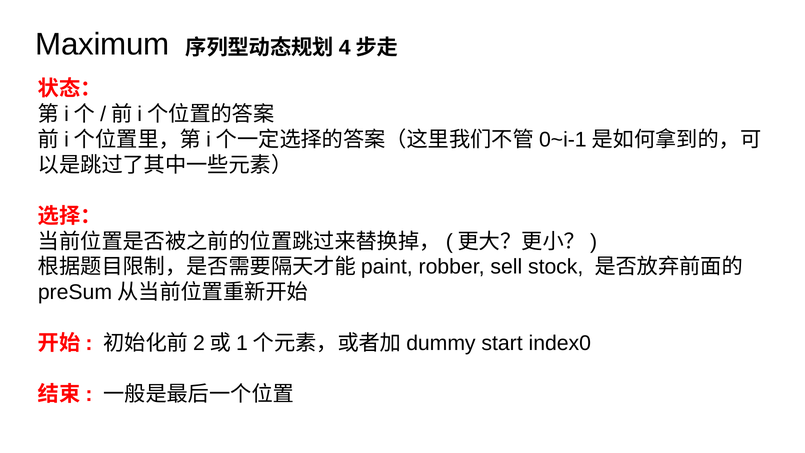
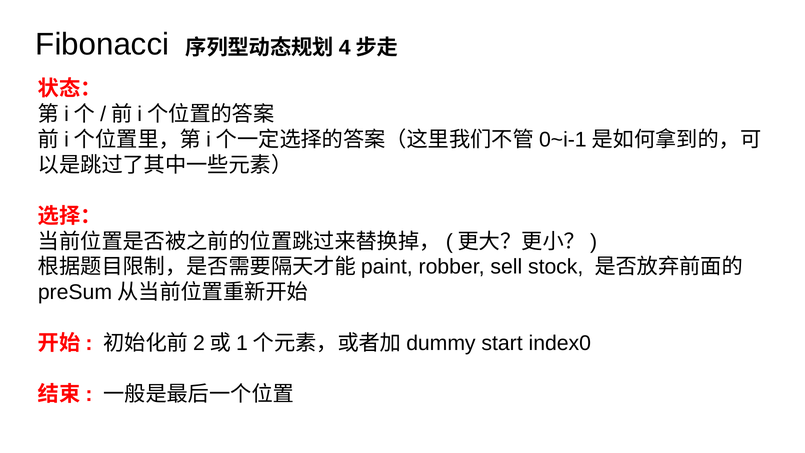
Maximum: Maximum -> Fibonacci
